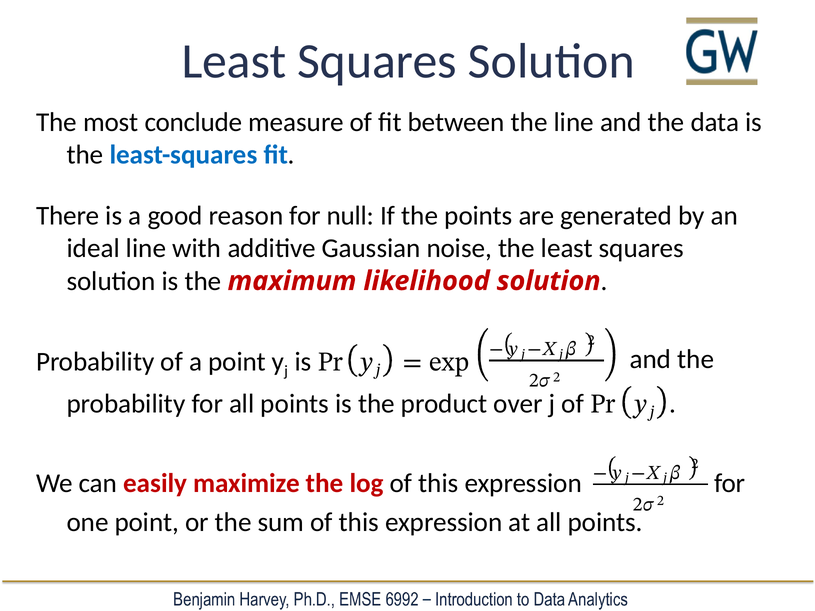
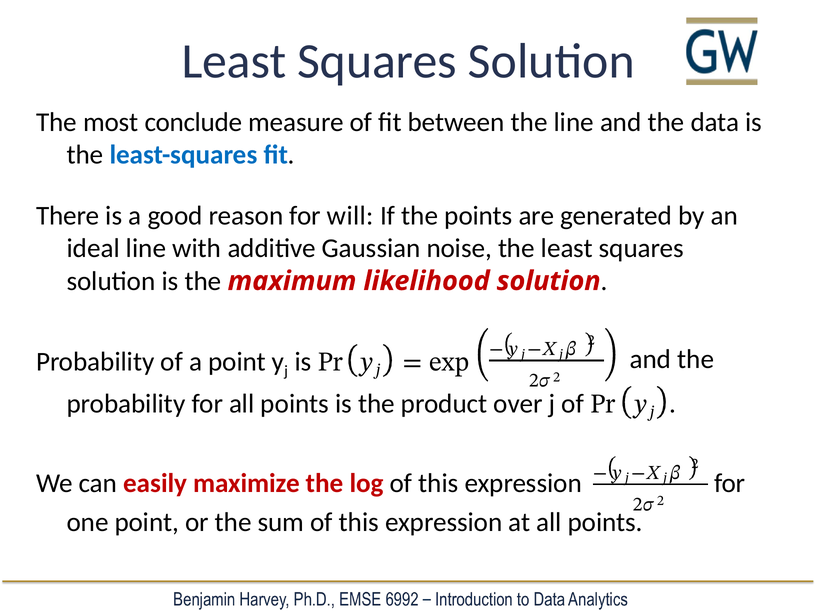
null: null -> will
